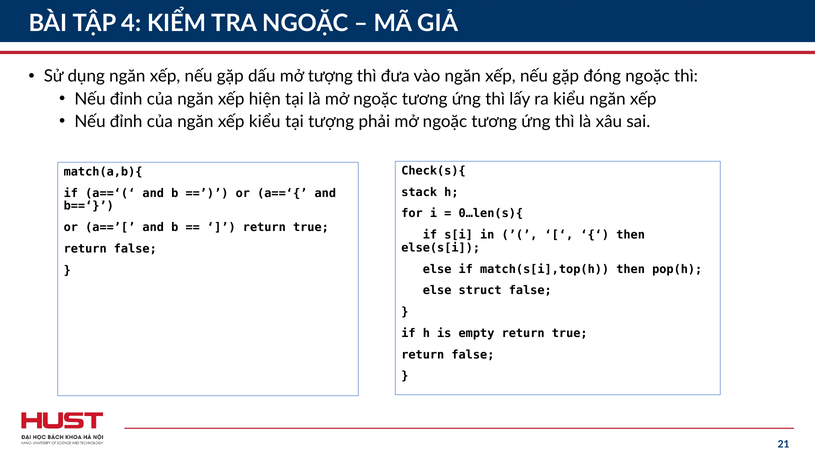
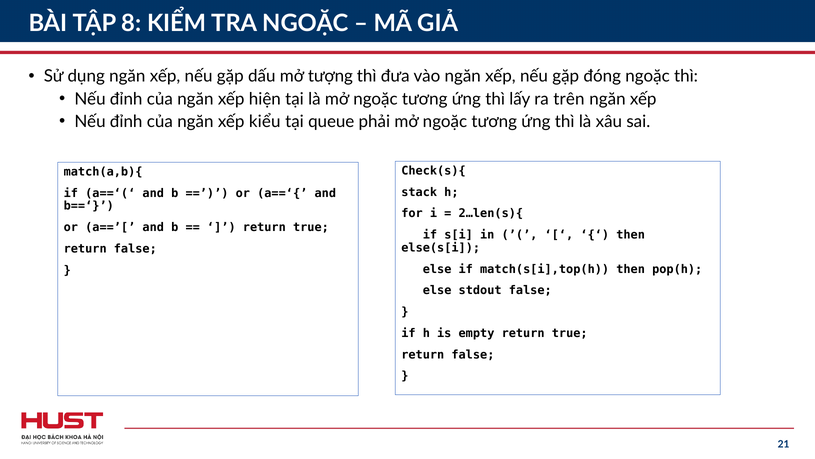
4: 4 -> 8
ra kiểu: kiểu -> trên
tại tượng: tượng -> queue
0…len(s){: 0…len(s){ -> 2…len(s){
struct: struct -> stdout
